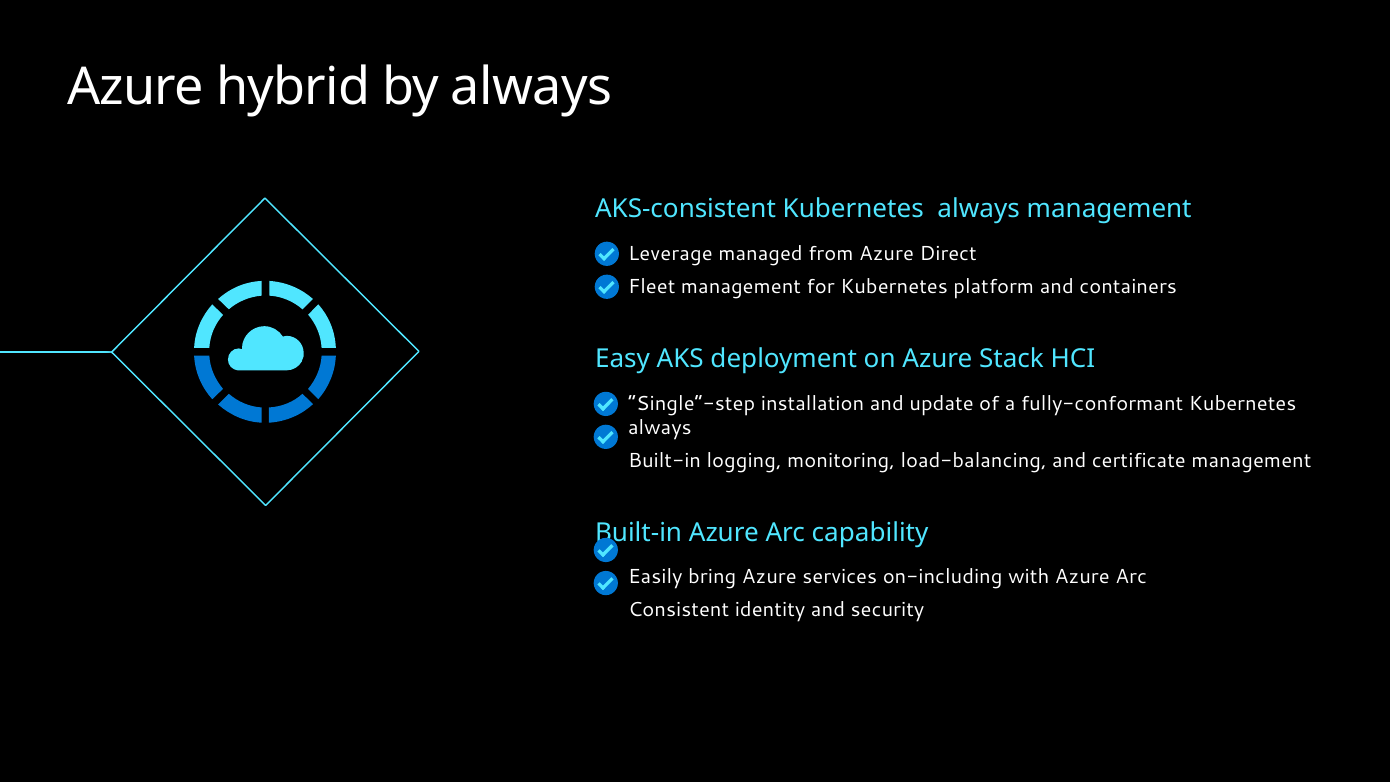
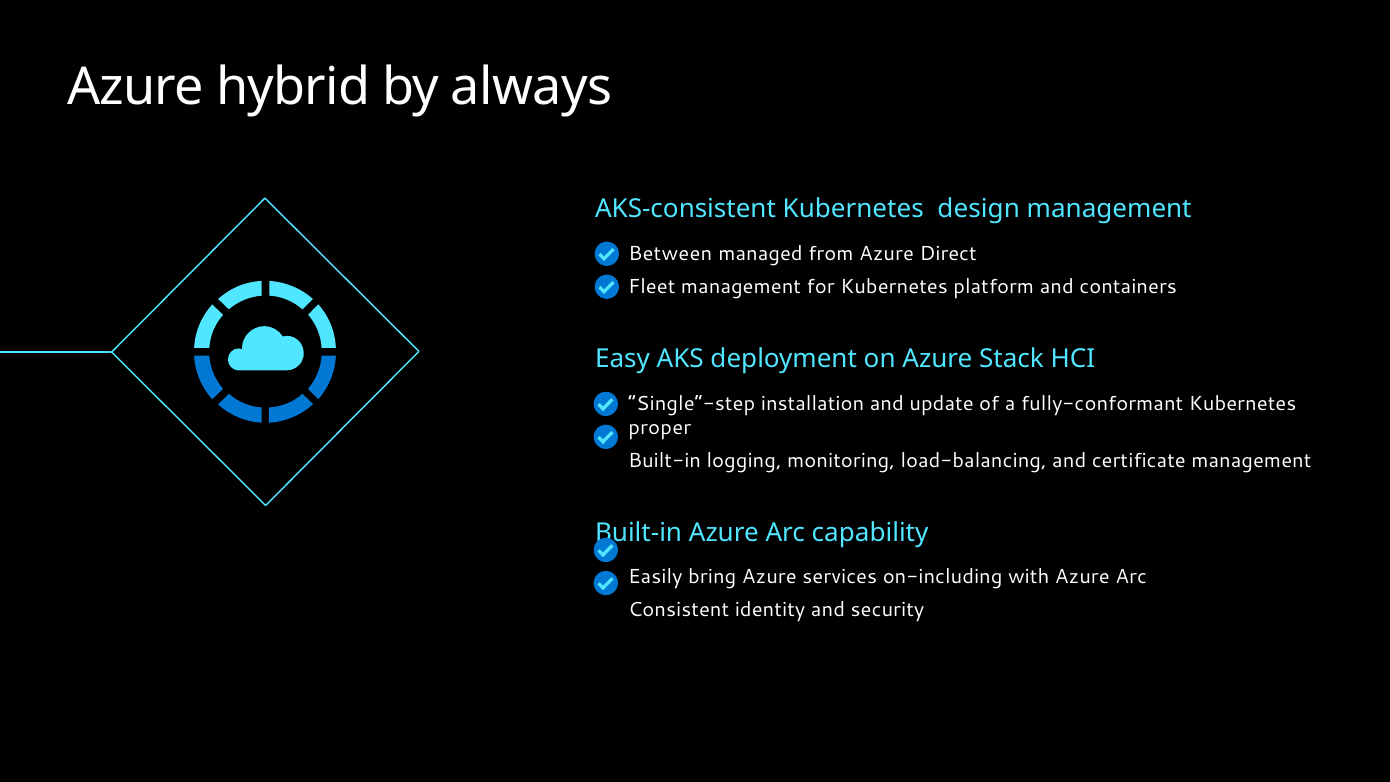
AKS-consistent Kubernetes always: always -> design
Leverage: Leverage -> Between
always at (660, 428): always -> proper
